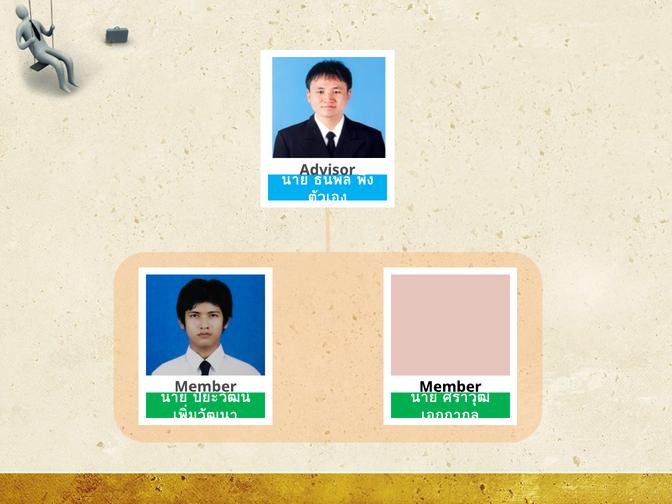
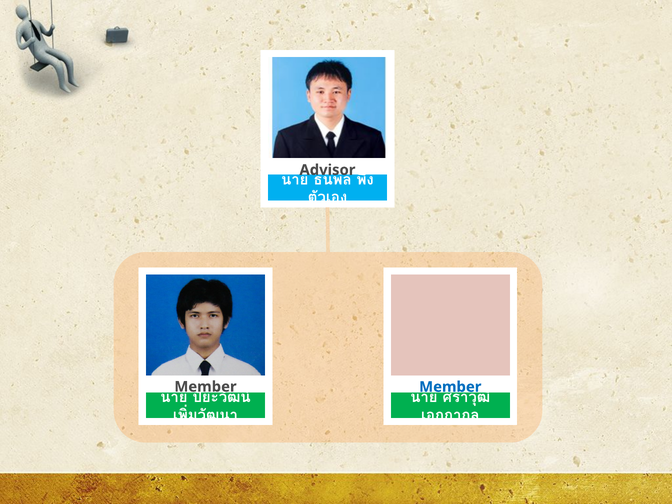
Member at (450, 387) colour: black -> blue
